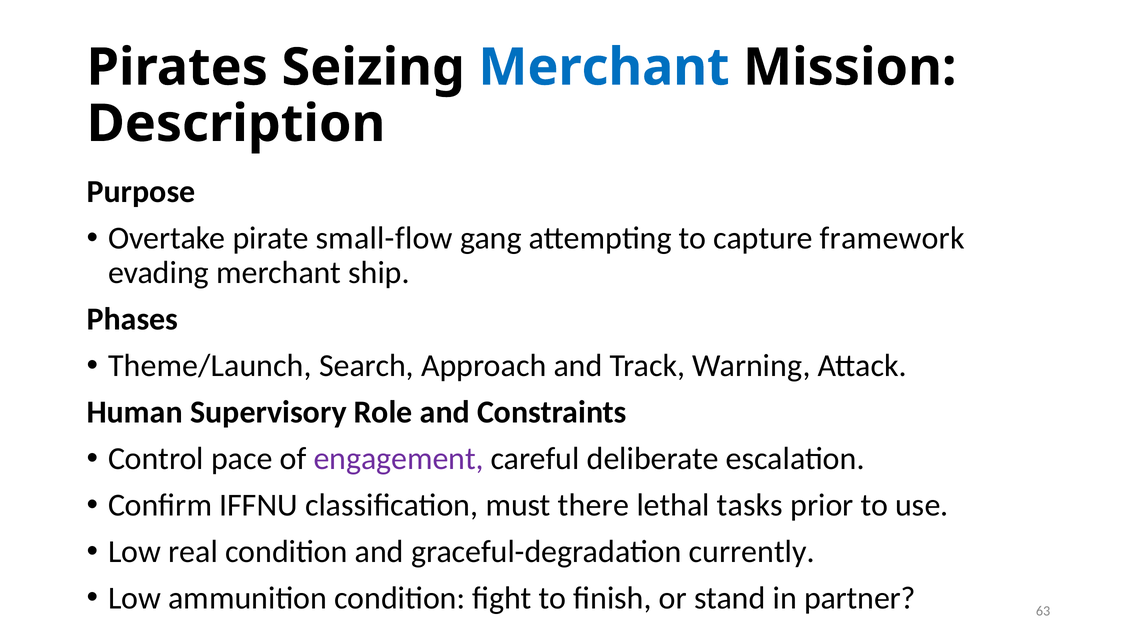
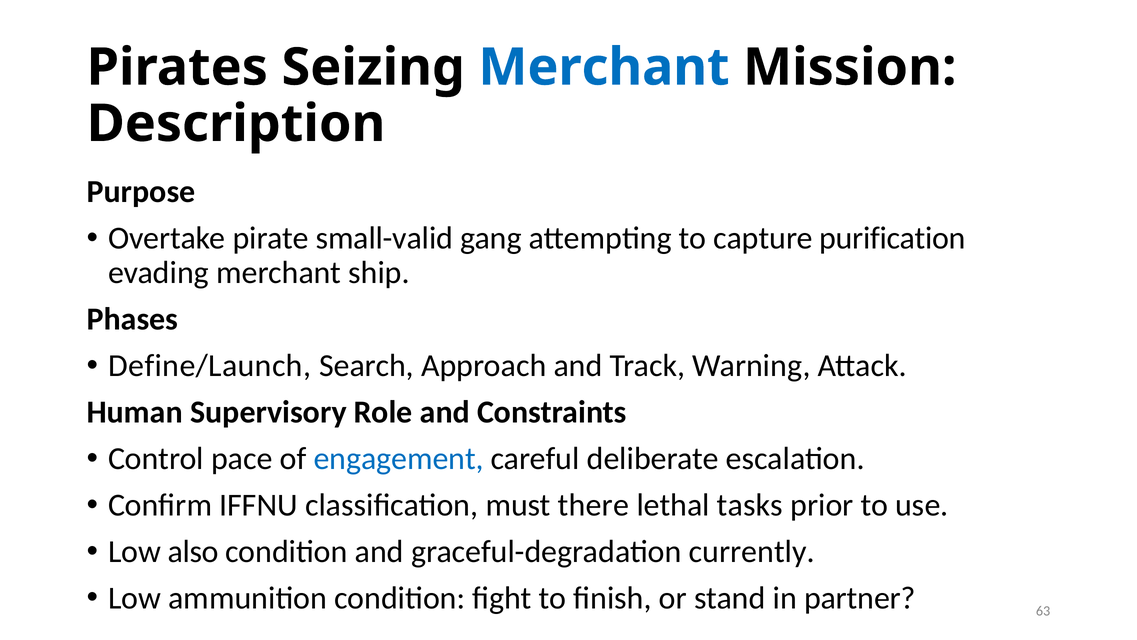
small-flow: small-flow -> small-valid
framework: framework -> purification
Theme/Launch: Theme/Launch -> Define/Launch
engagement colour: purple -> blue
real: real -> also
